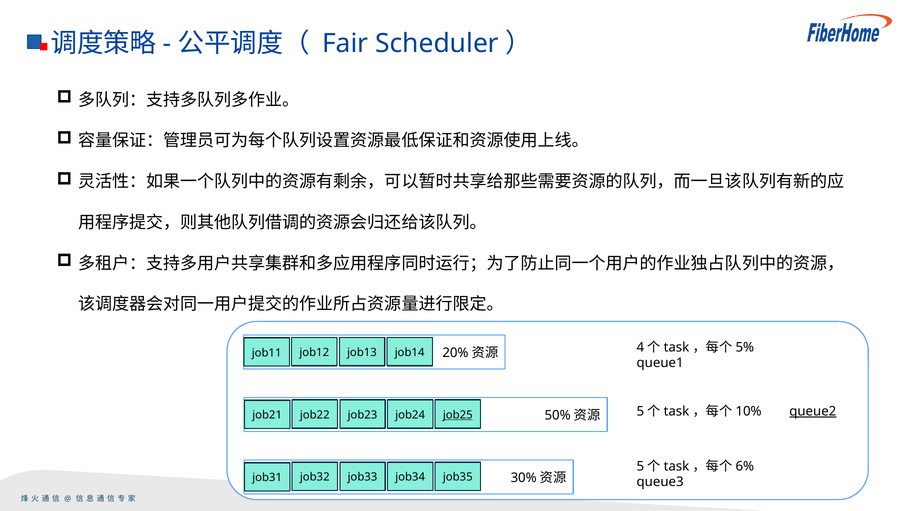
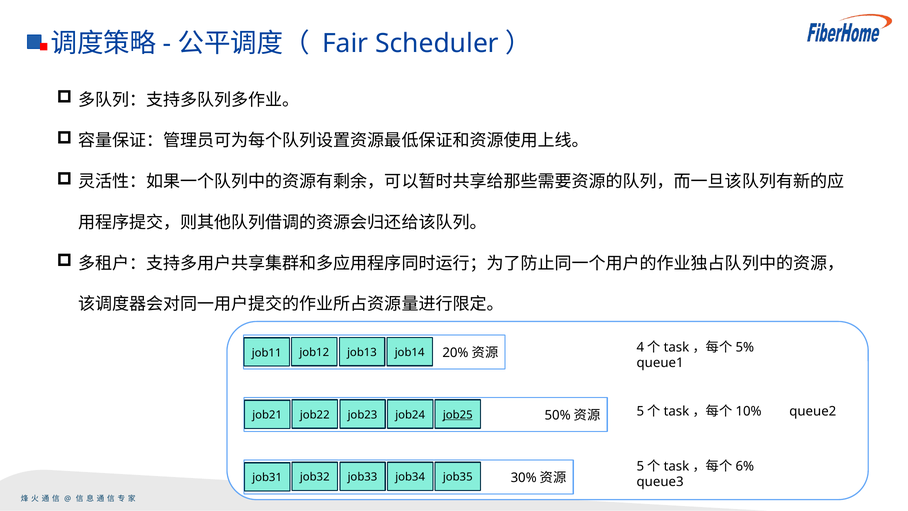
queue2 underline: present -> none
